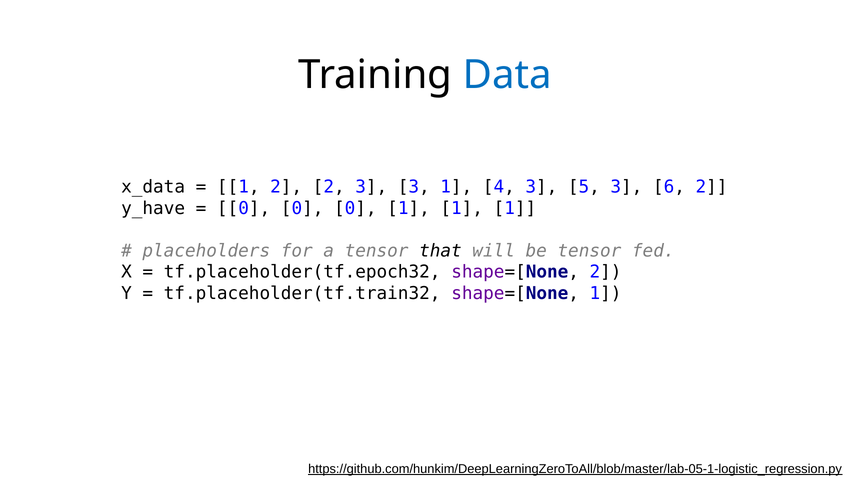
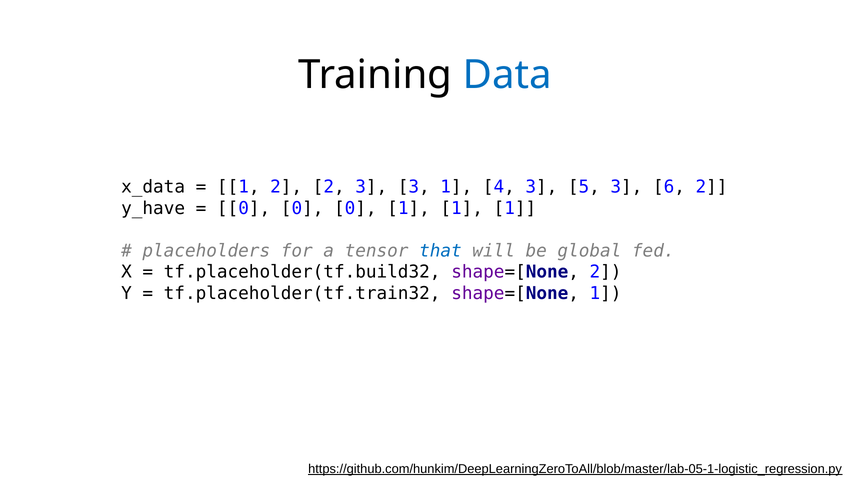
that colour: black -> blue
be tensor: tensor -> global
tf.placeholder(tf.epoch32: tf.placeholder(tf.epoch32 -> tf.placeholder(tf.build32
